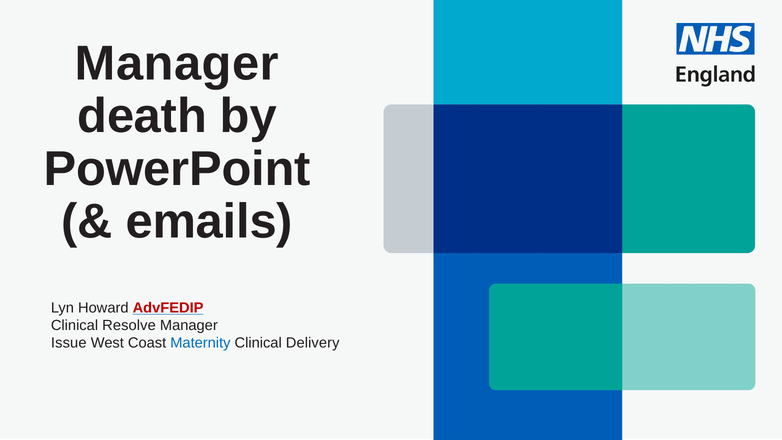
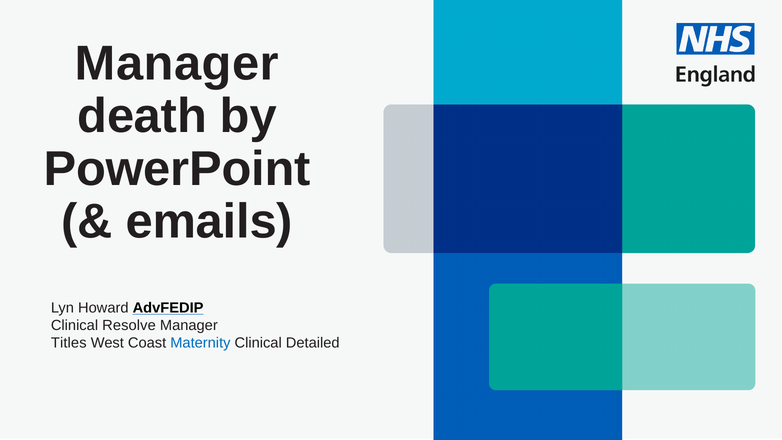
AdvFEDIP colour: red -> black
Issue: Issue -> Titles
Delivery: Delivery -> Detailed
